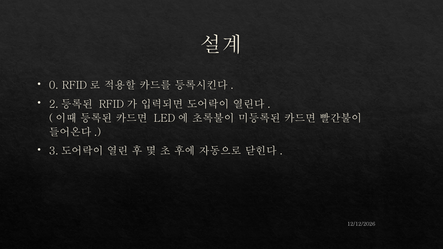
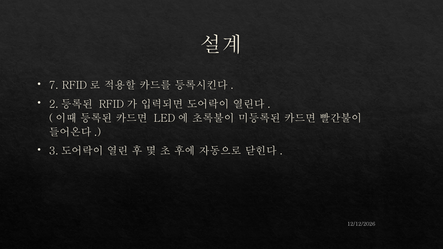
0: 0 -> 7
